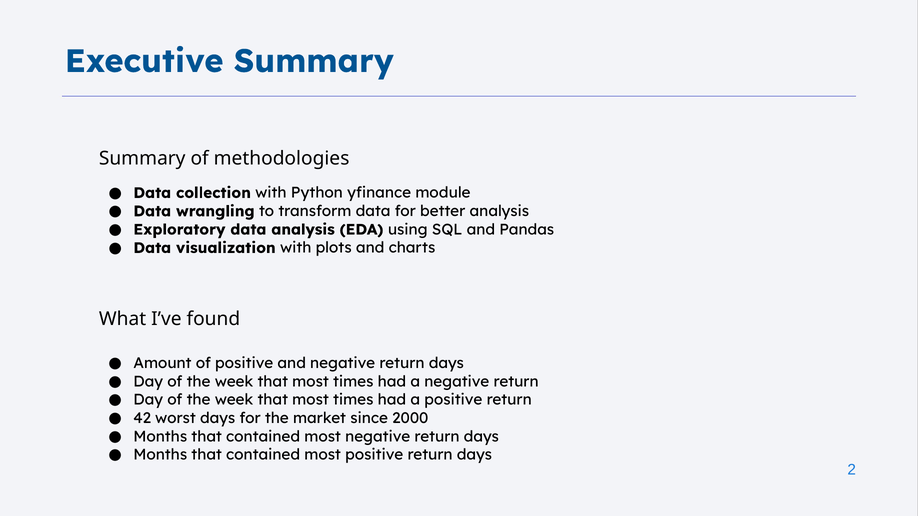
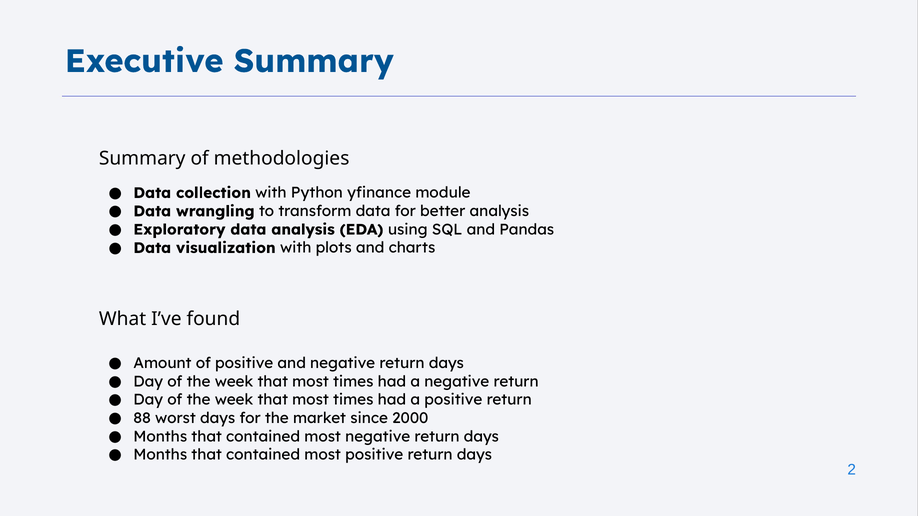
42: 42 -> 88
